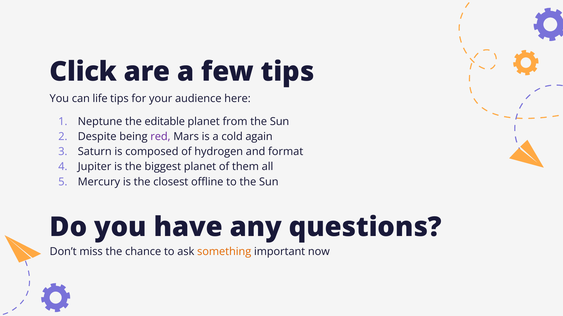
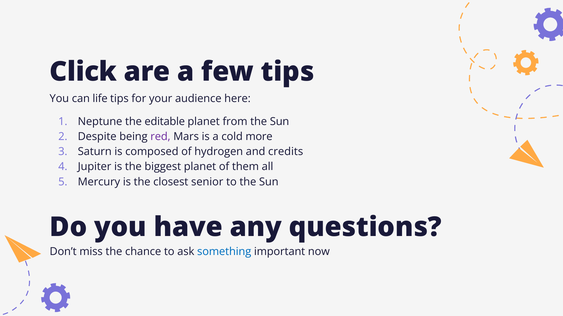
again: again -> more
format: format -> credits
offline: offline -> senior
something colour: orange -> blue
